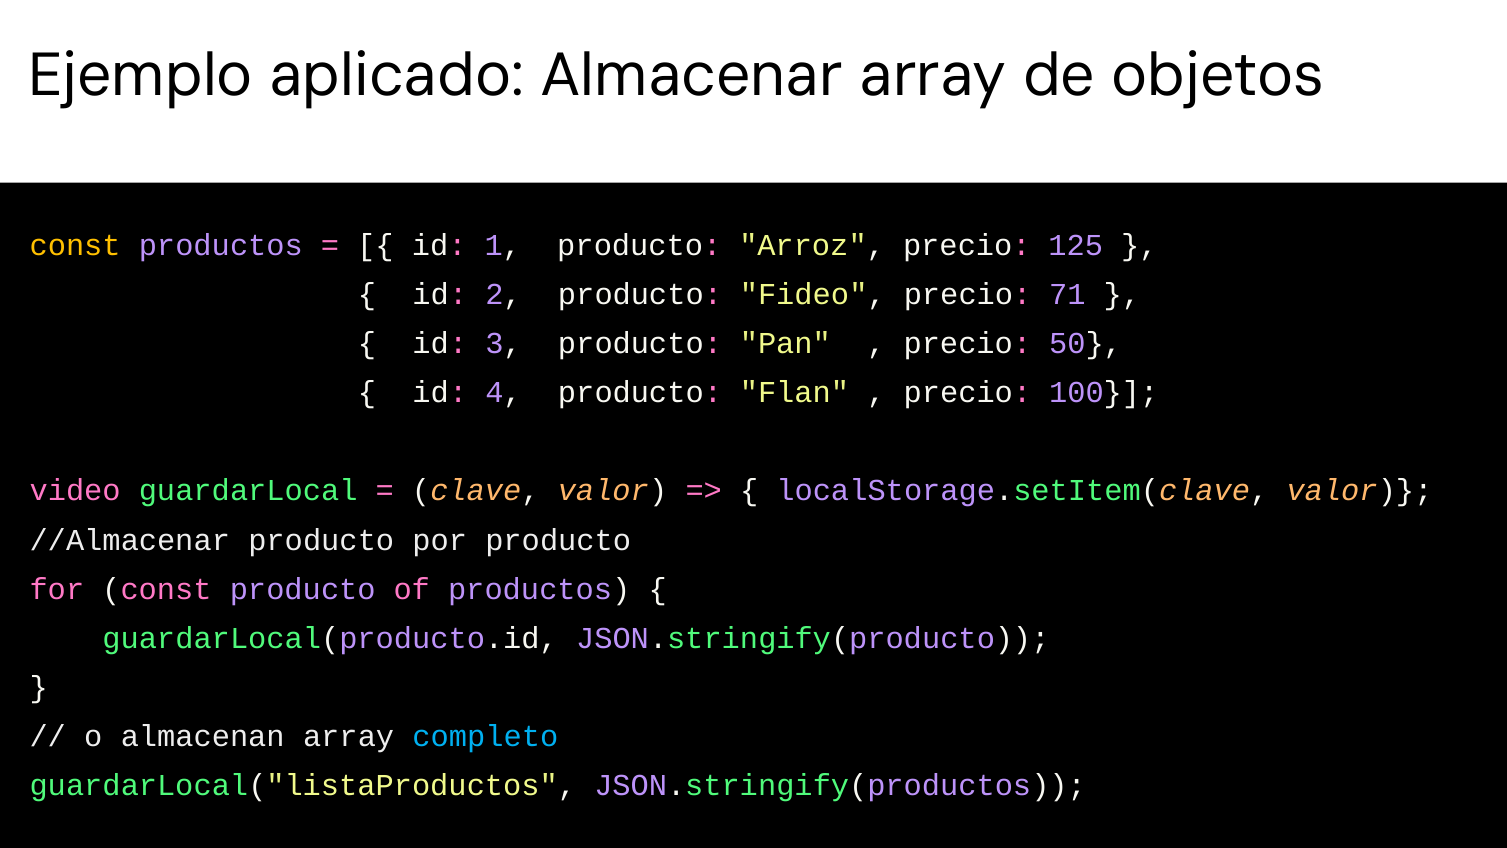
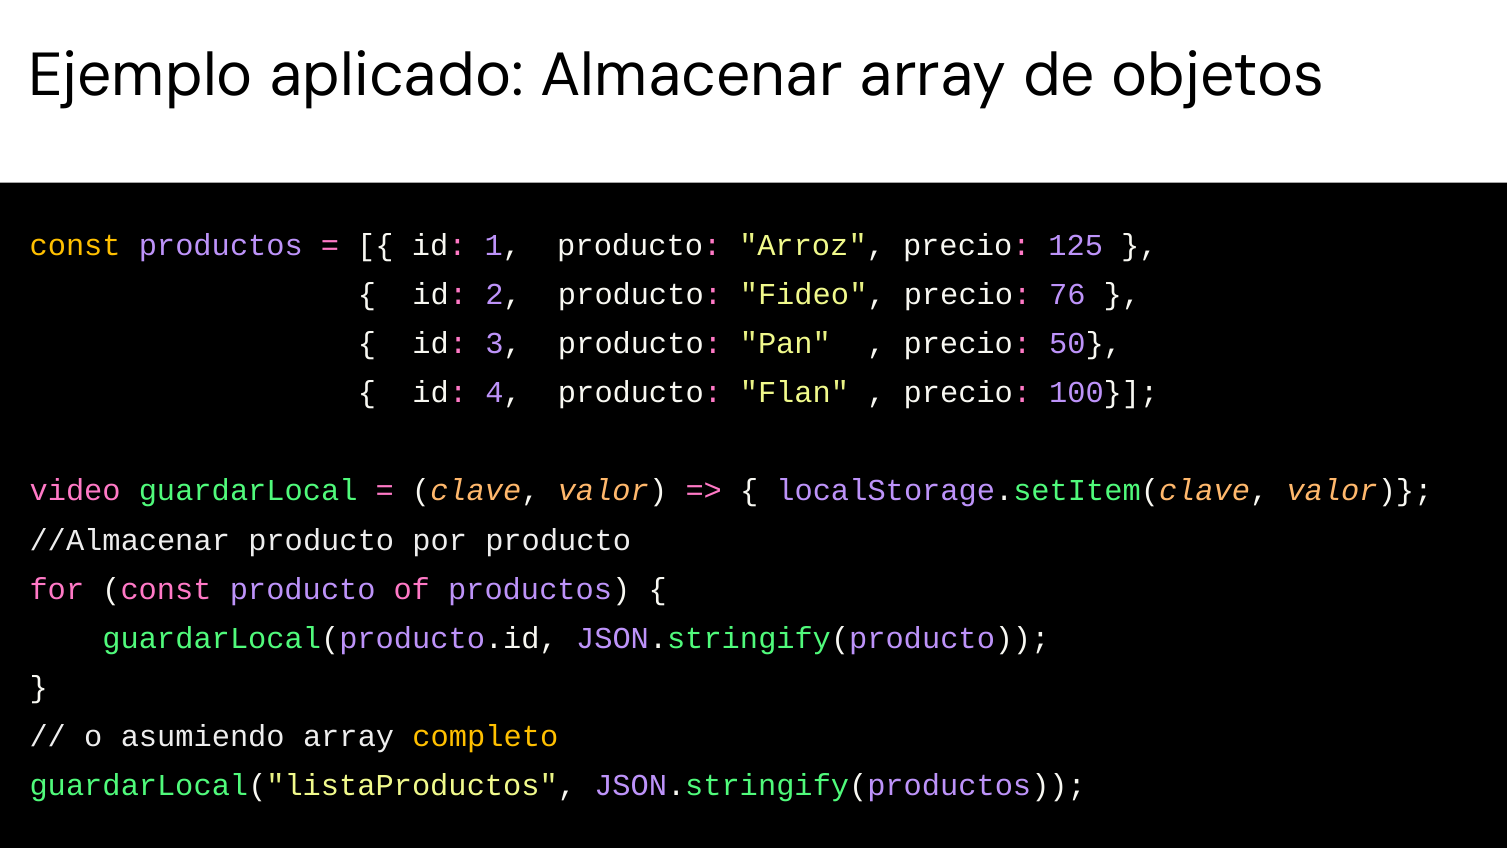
71: 71 -> 76
almacenan: almacenan -> asumiendo
completo colour: light blue -> yellow
